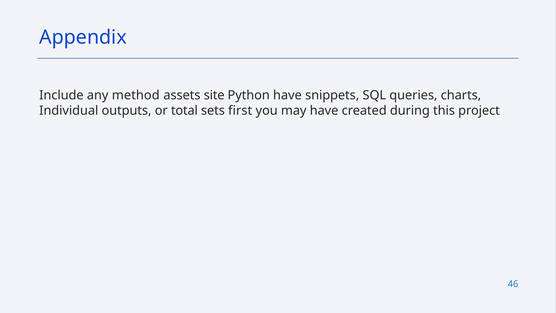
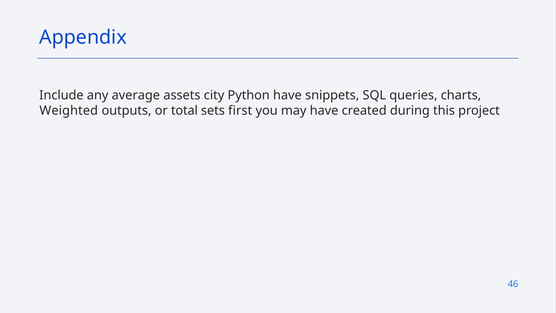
method: method -> average
site: site -> city
Individual: Individual -> Weighted
